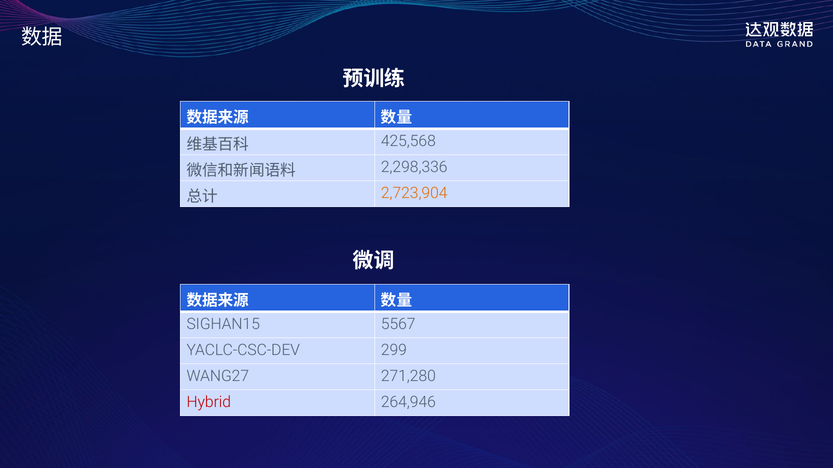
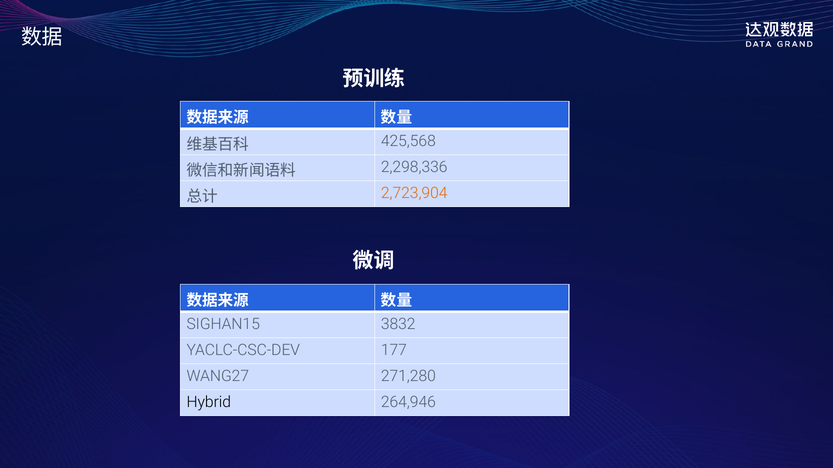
5567: 5567 -> 3832
299: 299 -> 177
Hybrid colour: red -> black
